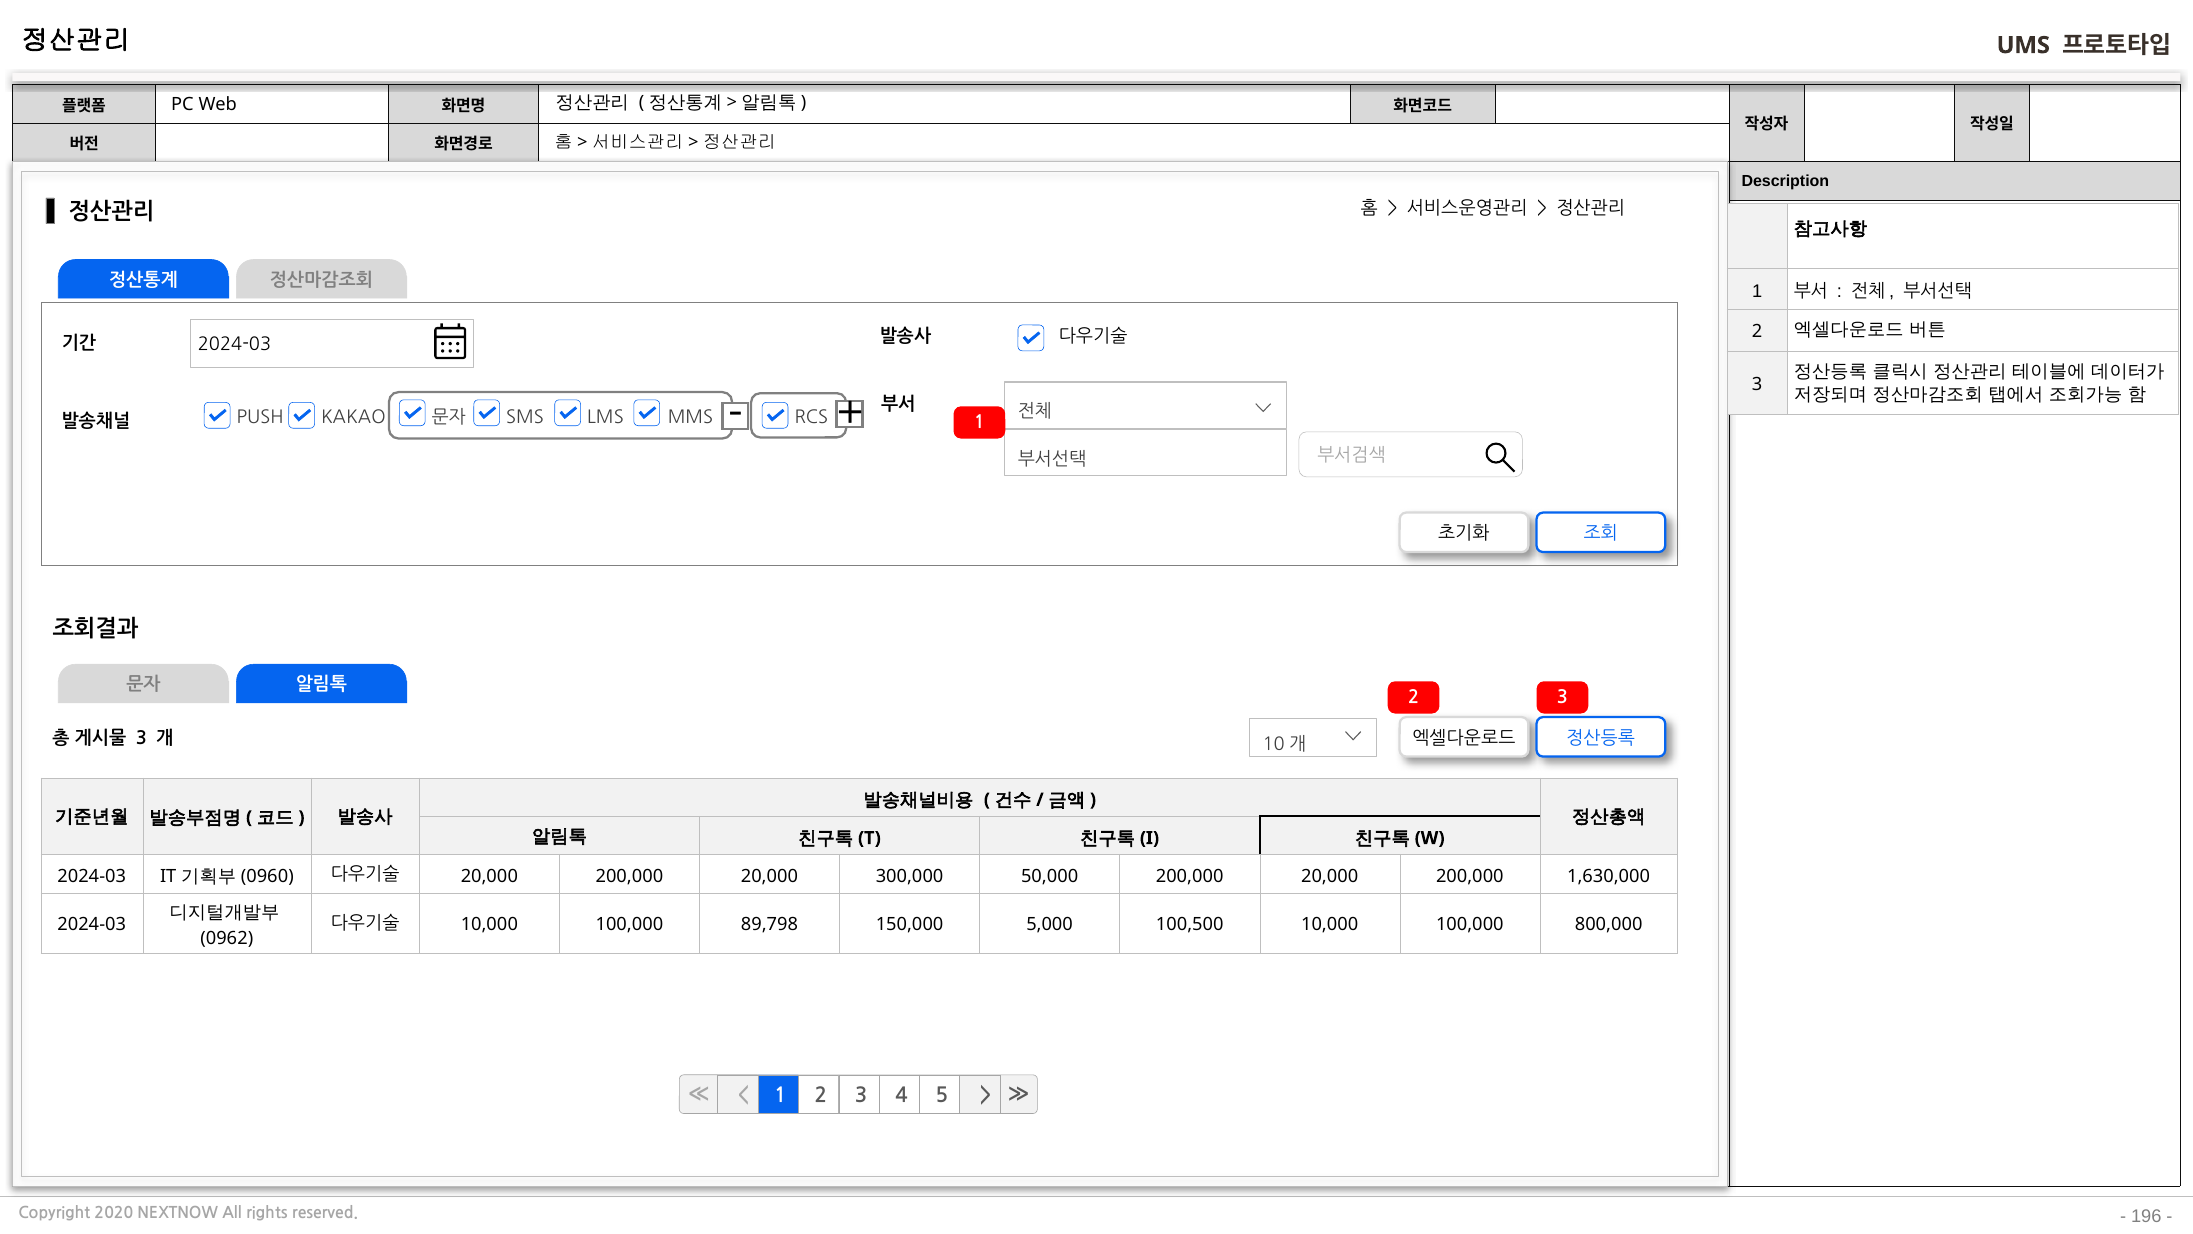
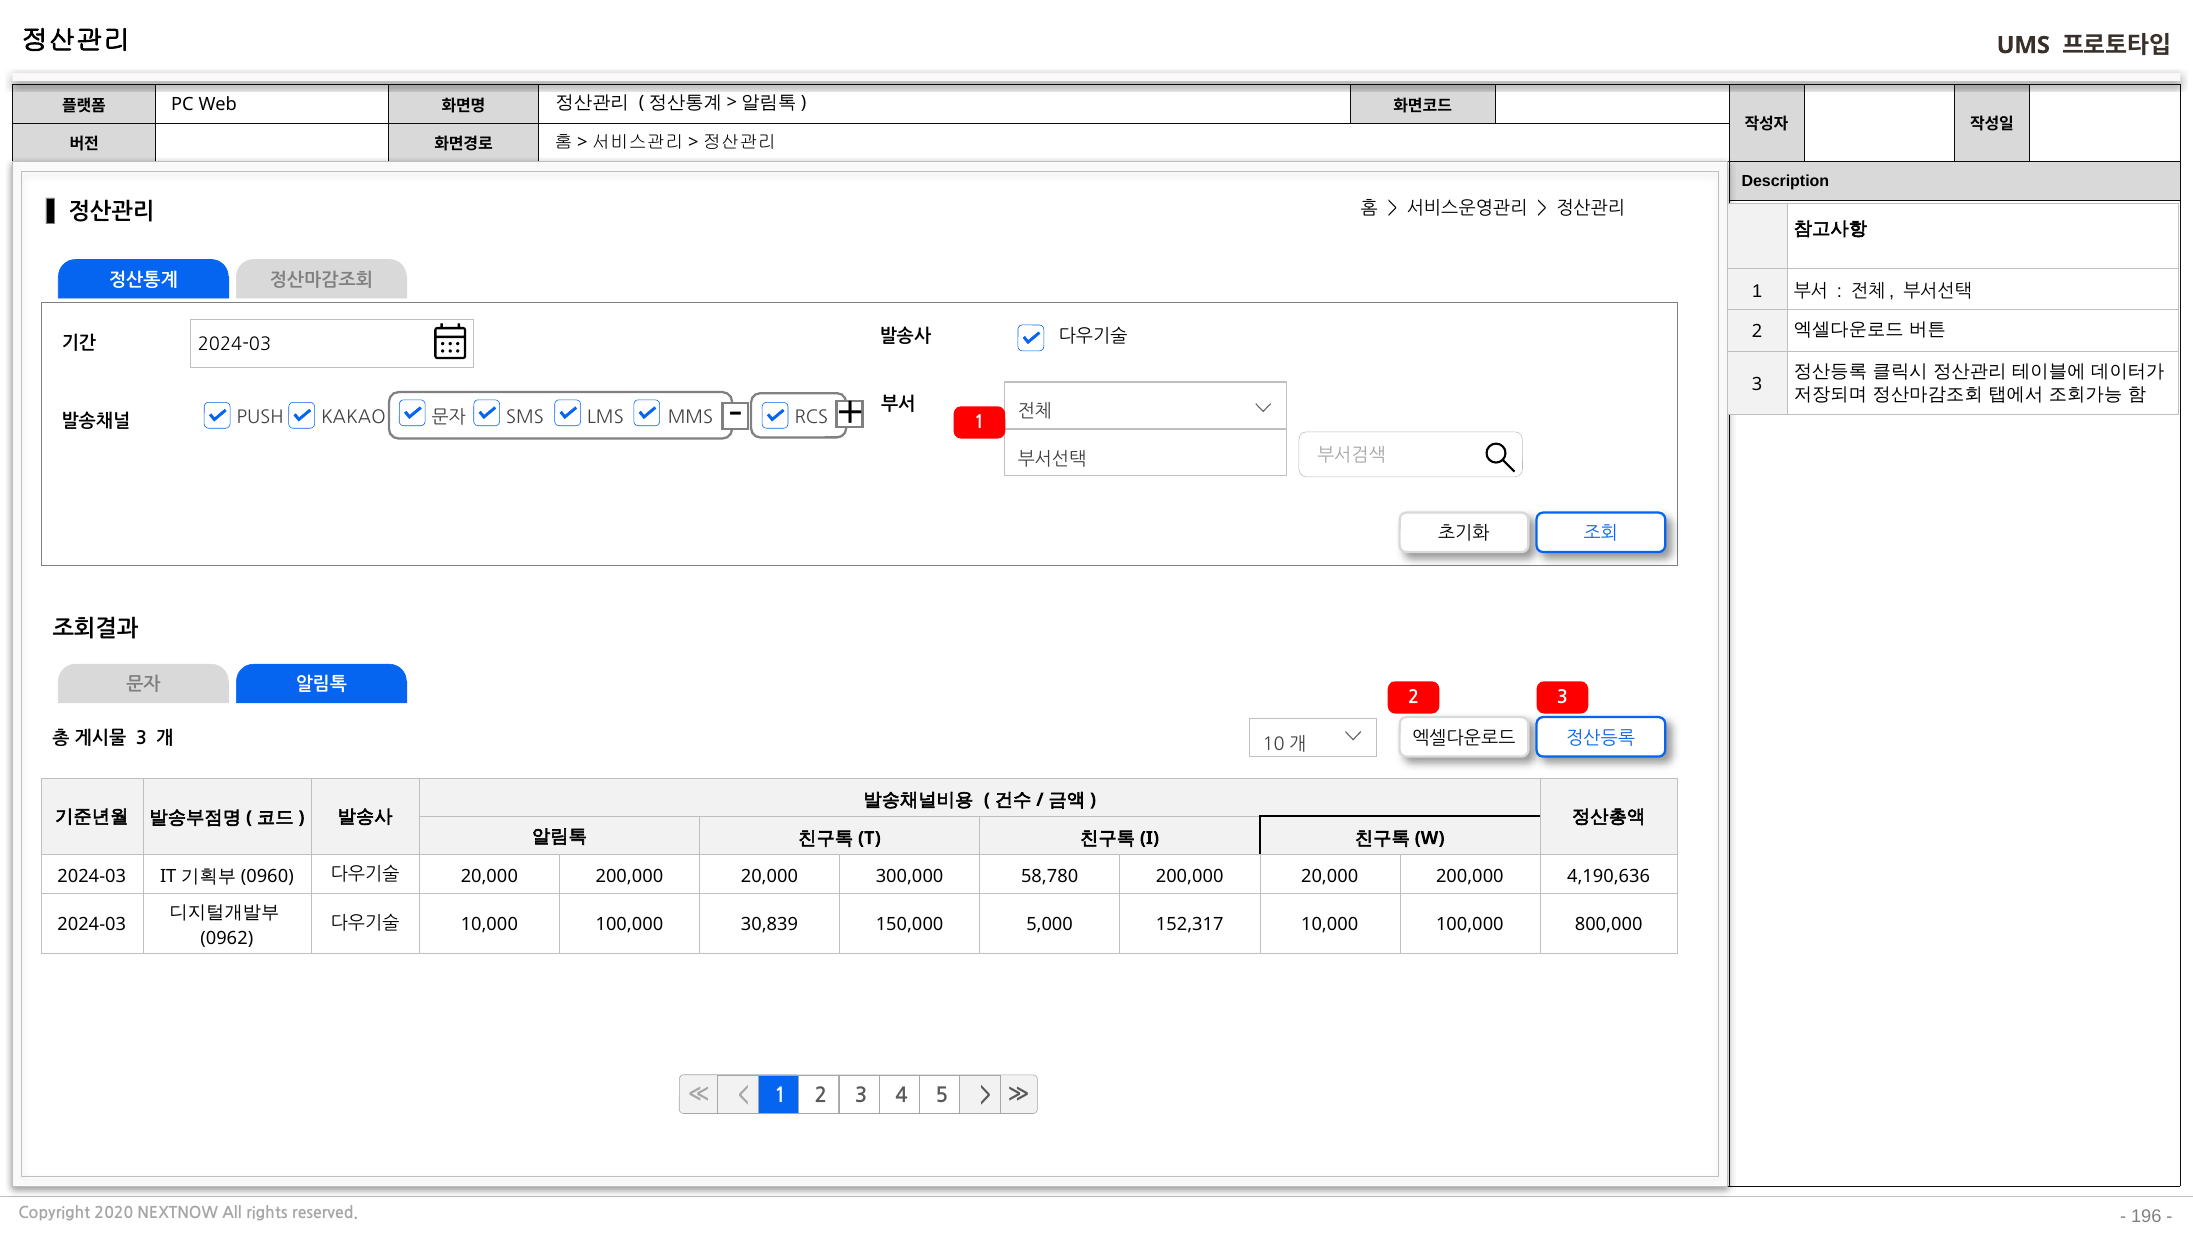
50,000: 50,000 -> 58,780
1,630,000: 1,630,000 -> 4,190,636
89,798: 89,798 -> 30,839
100,500: 100,500 -> 152,317
